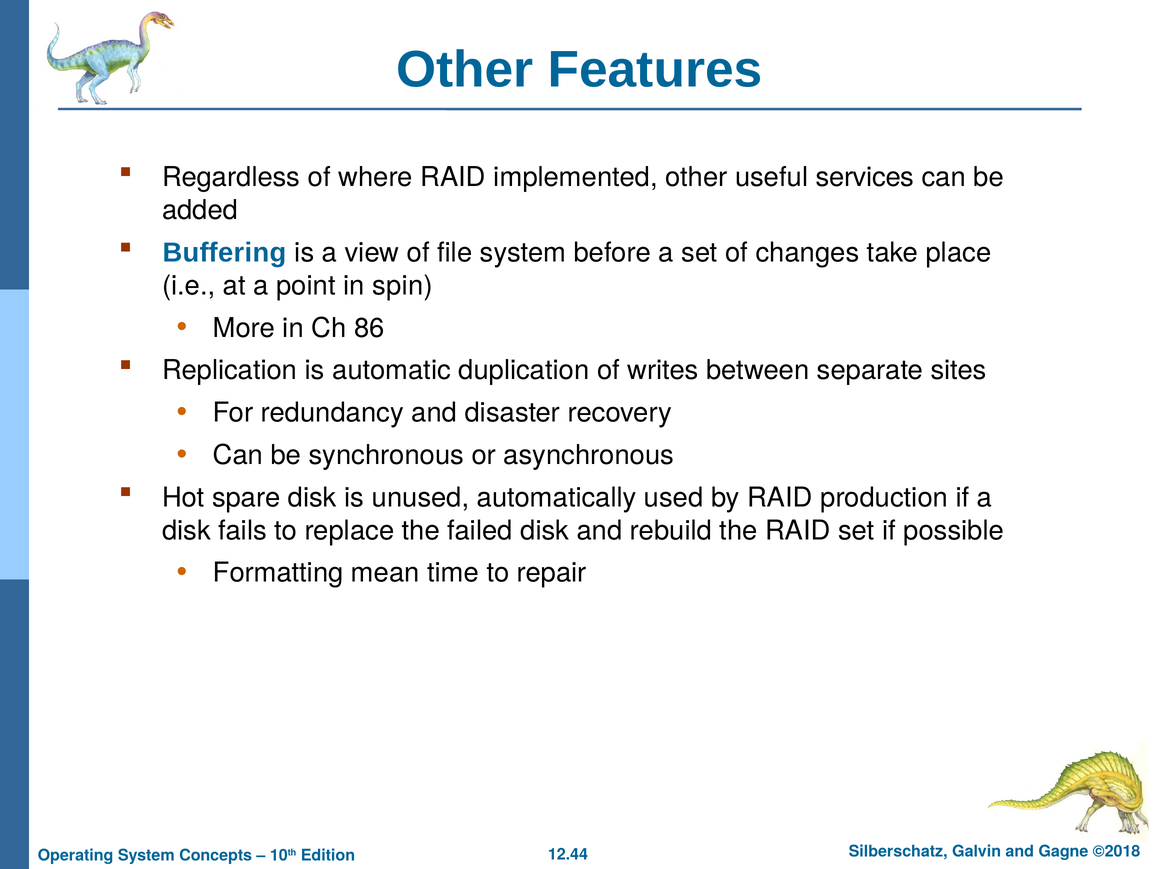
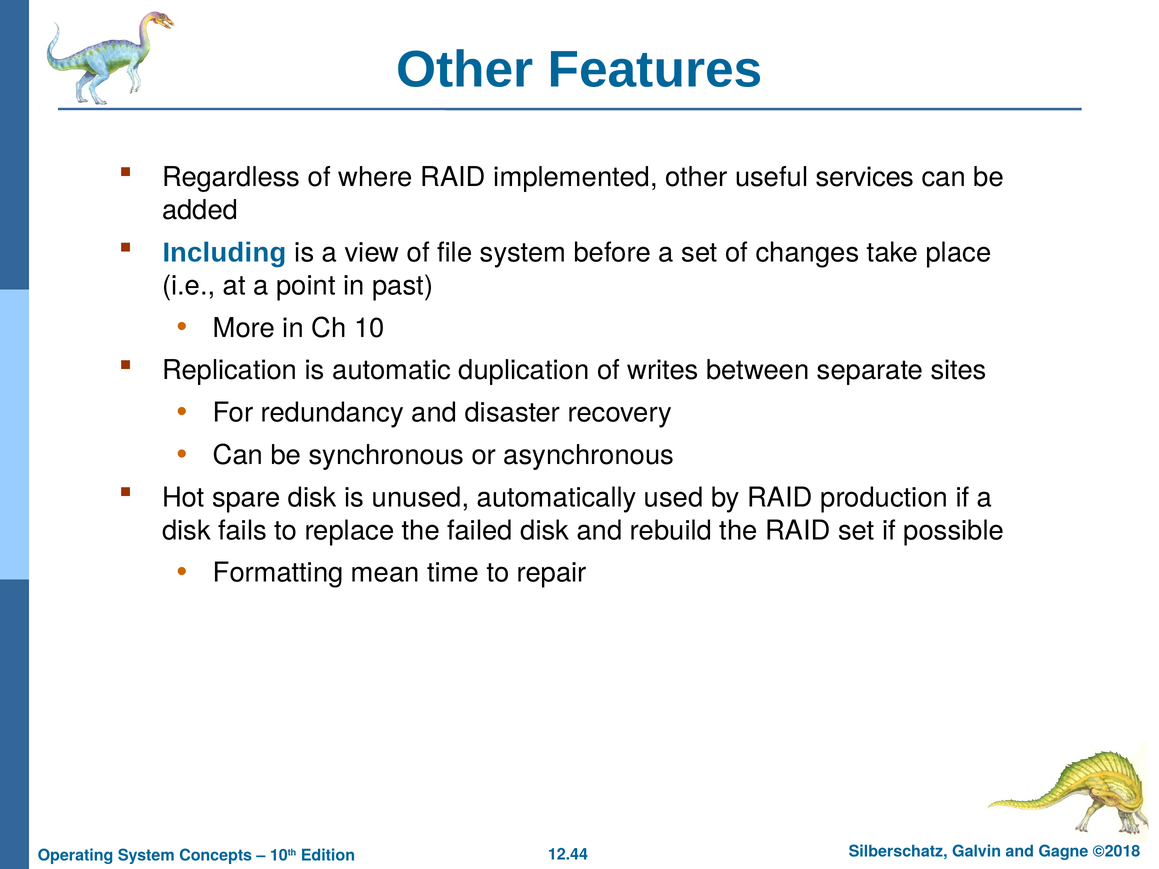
Buffering: Buffering -> Including
spin: spin -> past
86: 86 -> 10
